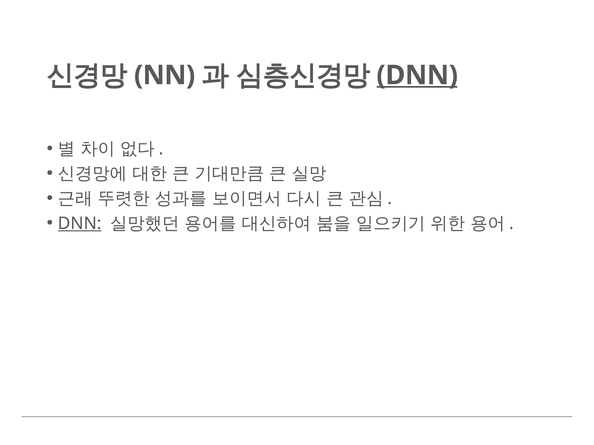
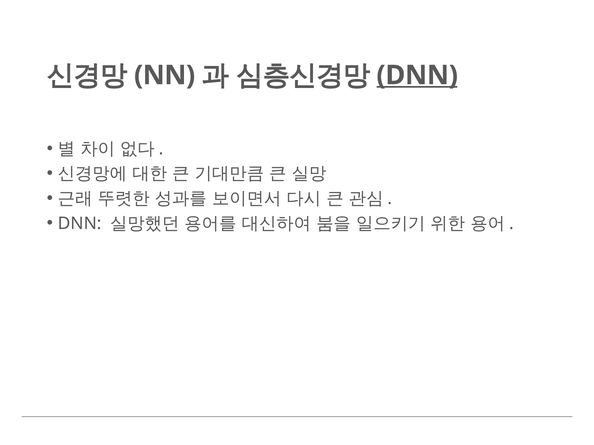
DNN at (80, 224) underline: present -> none
